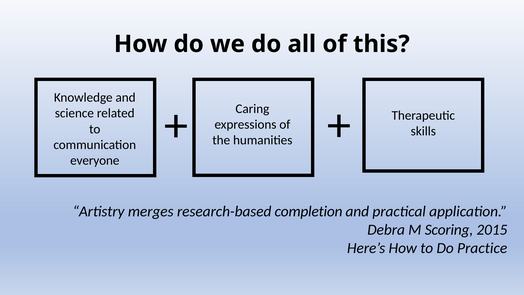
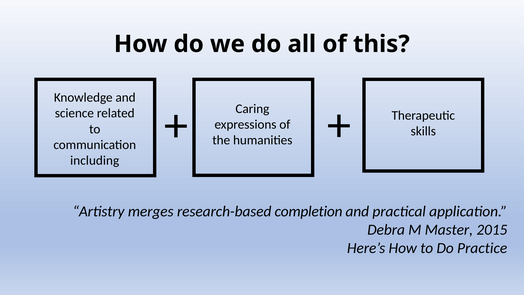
everyone: everyone -> including
Scoring: Scoring -> Master
